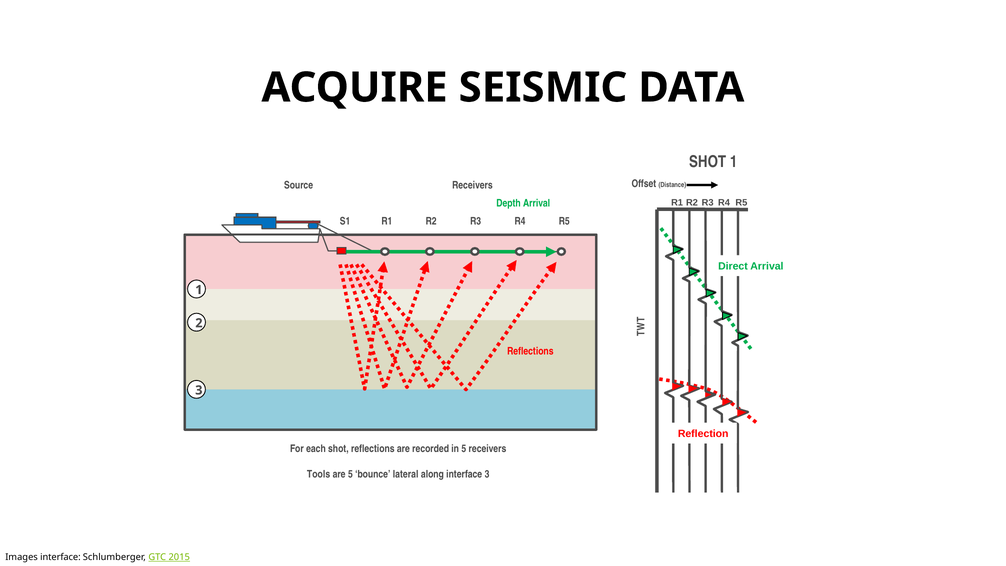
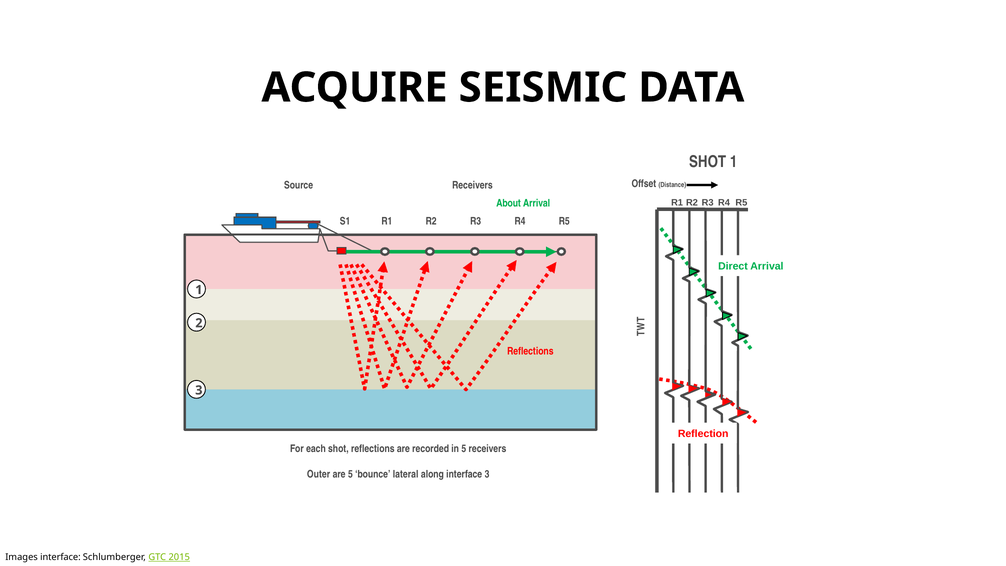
Depth: Depth -> About
Tools: Tools -> Outer
